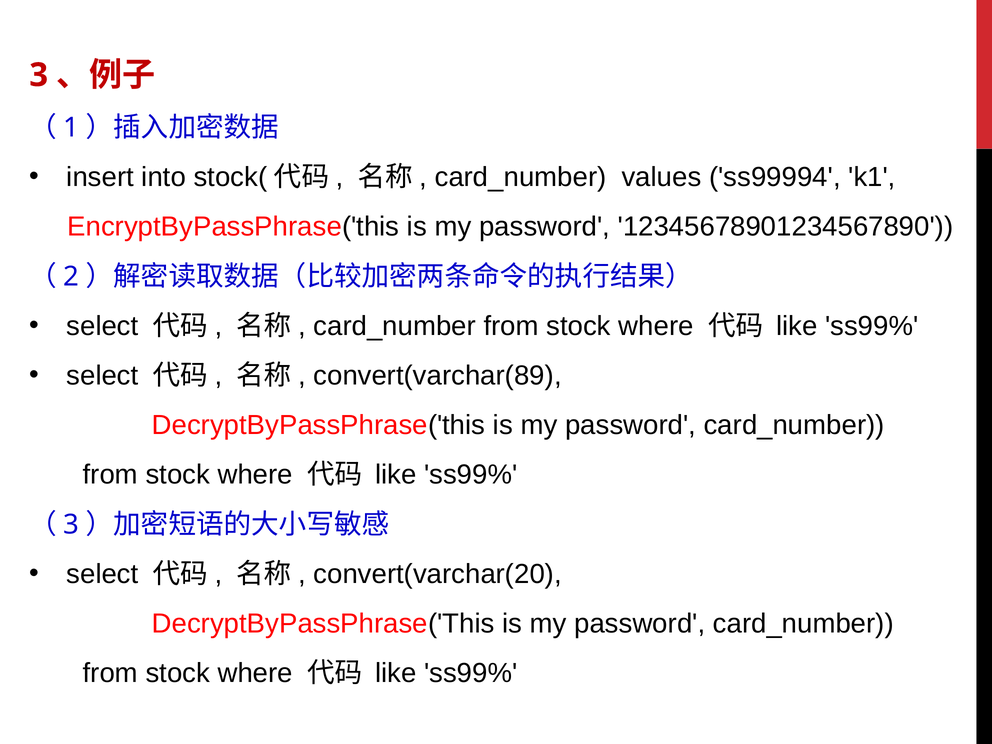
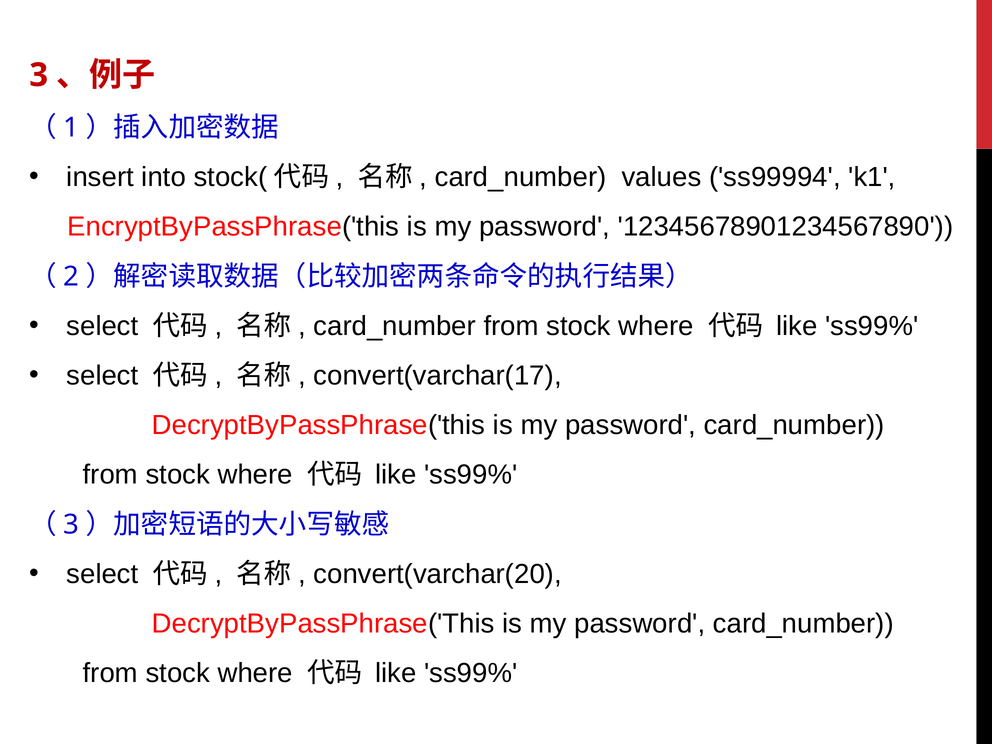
convert(varchar(89: convert(varchar(89 -> convert(varchar(17
